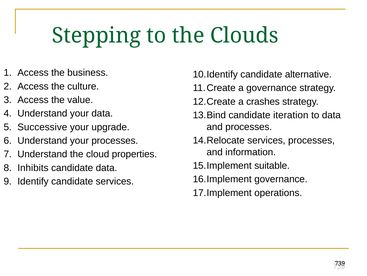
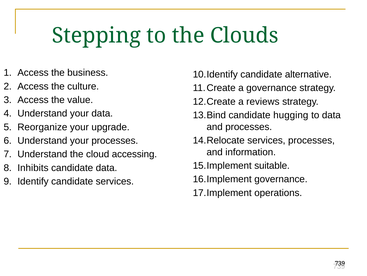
crashes: crashes -> reviews
iteration: iteration -> hugging
Successive: Successive -> Reorganize
properties: properties -> accessing
